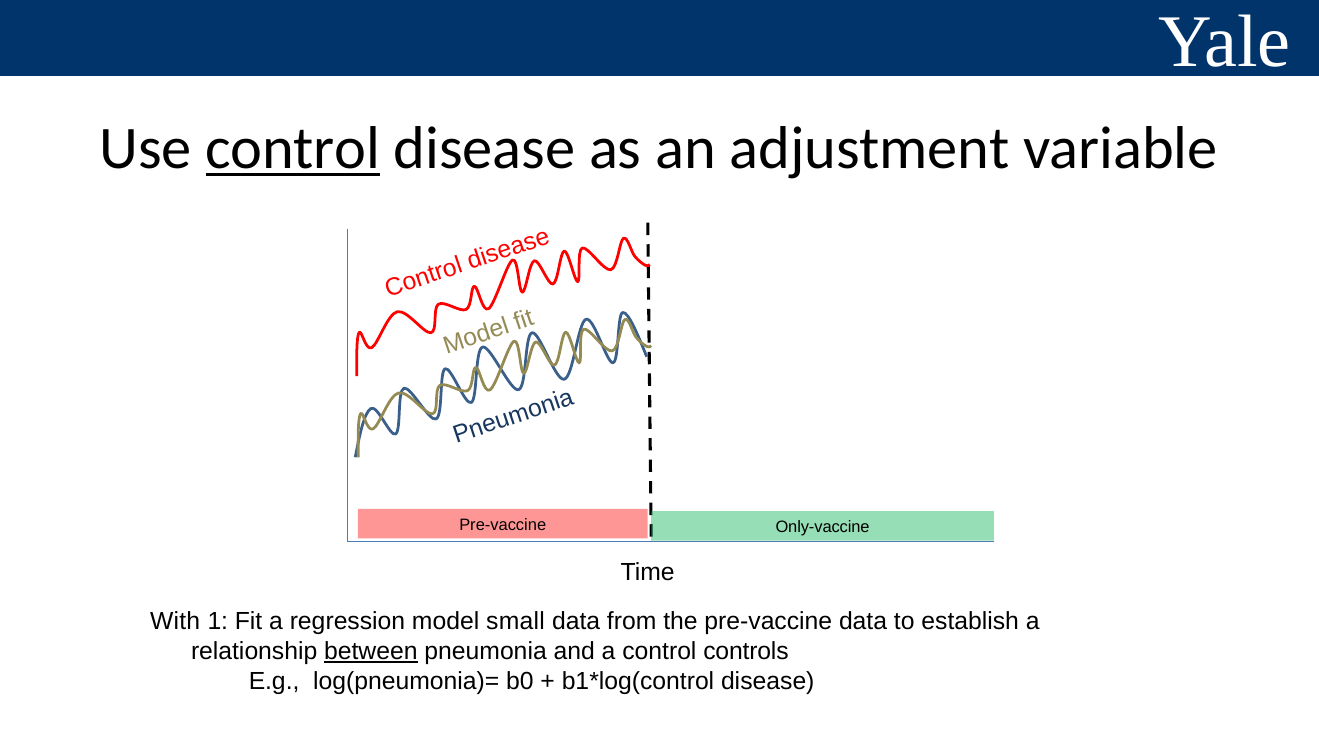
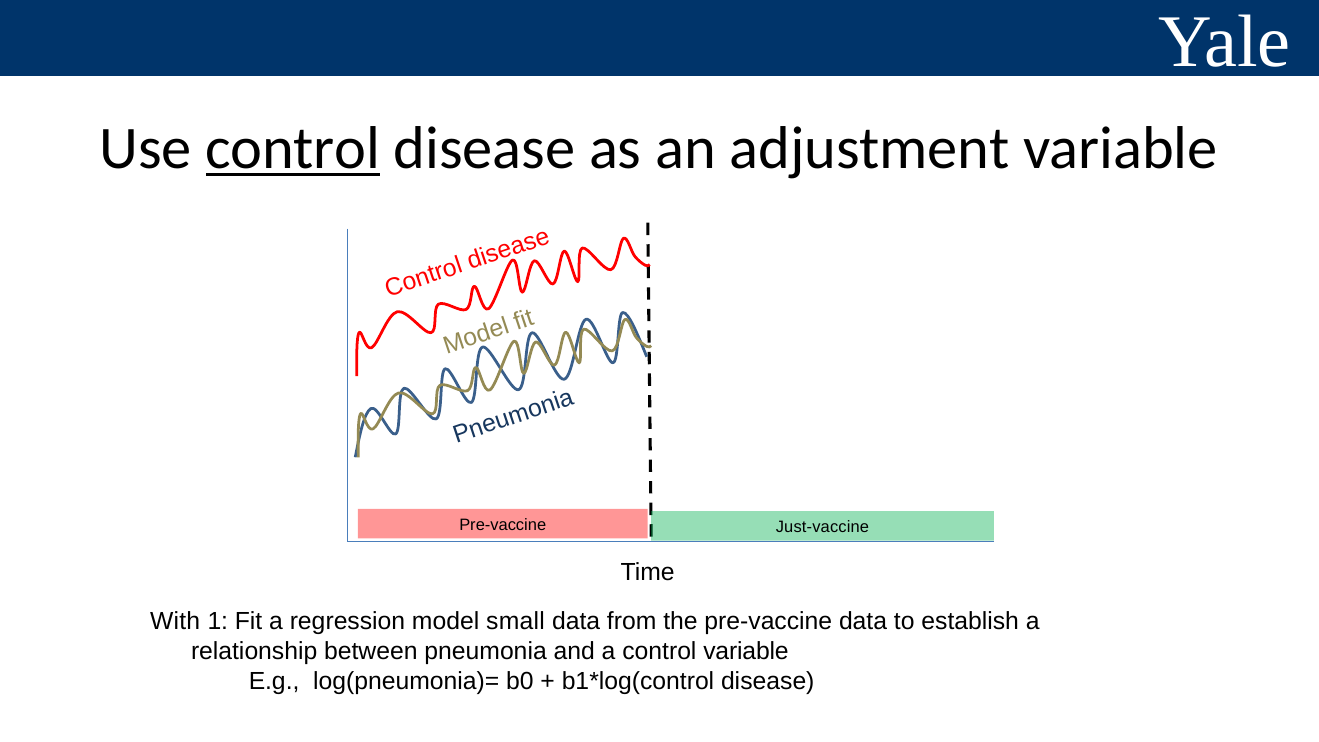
Only-vaccine: Only-vaccine -> Just-vaccine
between underline: present -> none
control controls: controls -> variable
